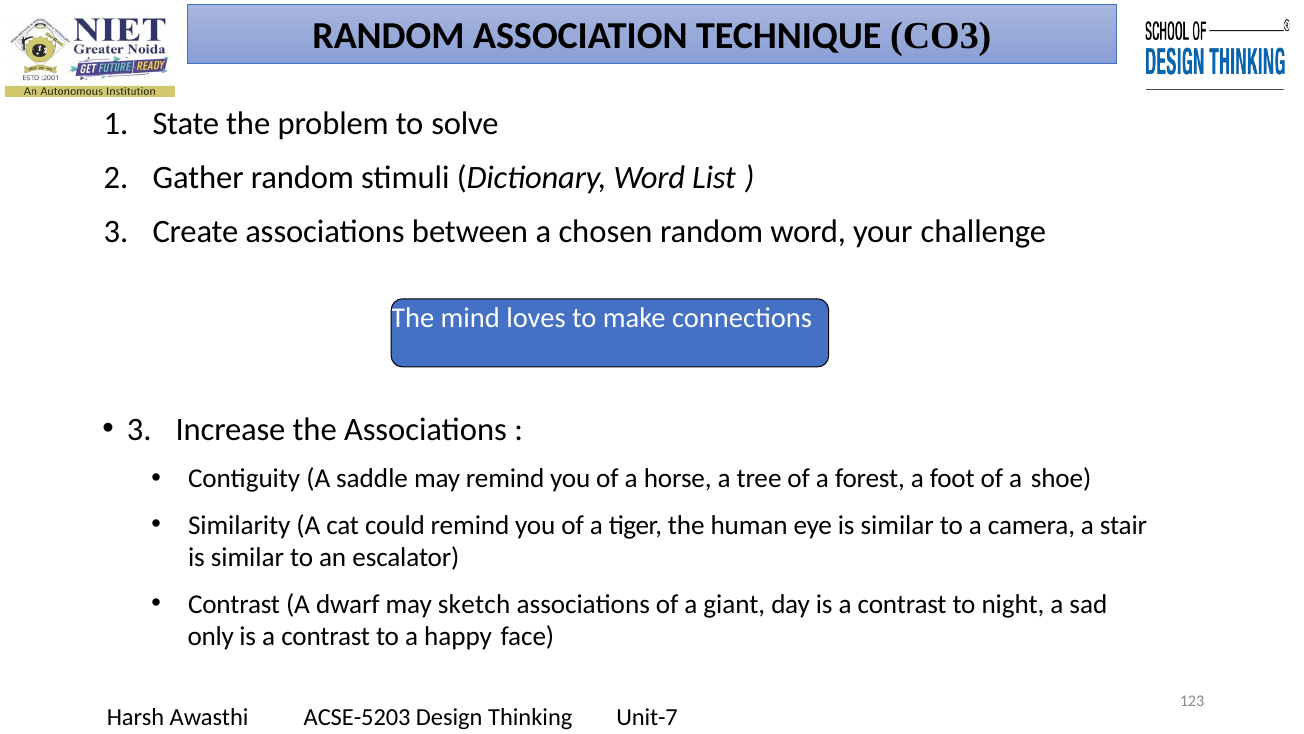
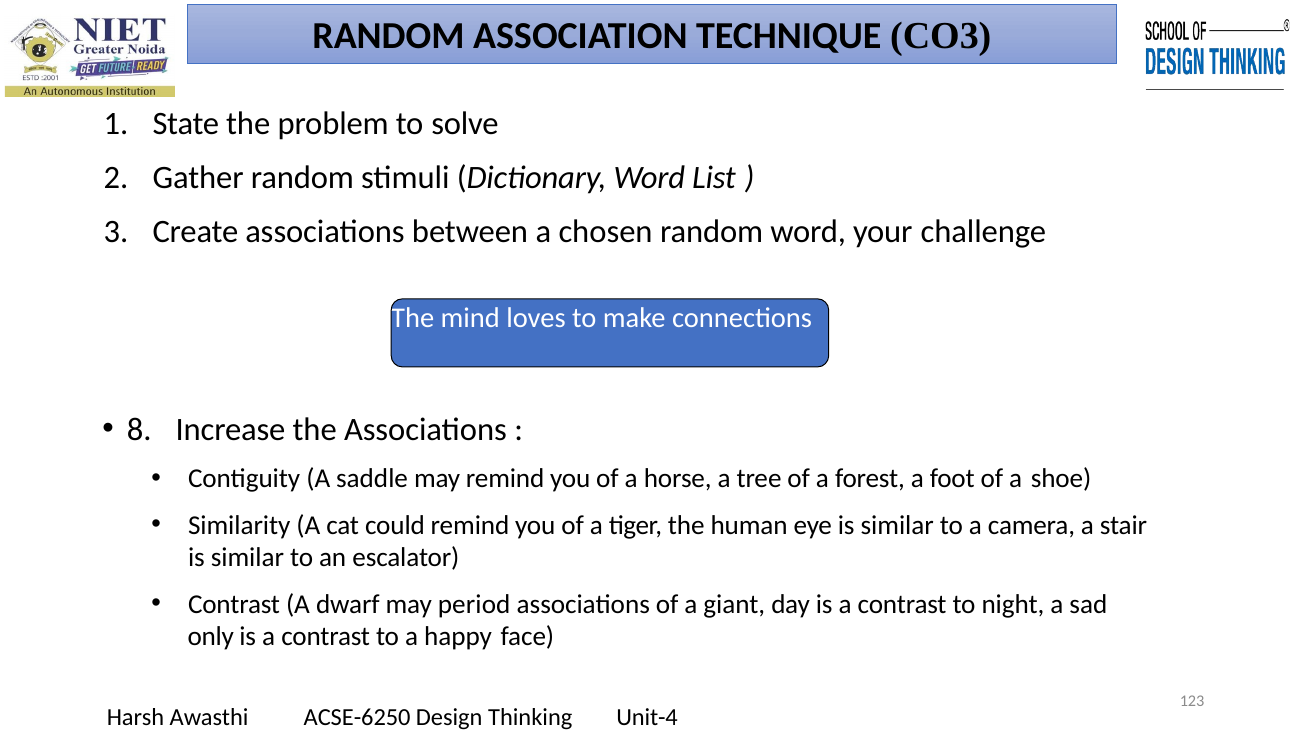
3 at (139, 429): 3 -> 8
sketch: sketch -> period
ACSE-5203: ACSE-5203 -> ACSE-6250
Unit-7: Unit-7 -> Unit-4
